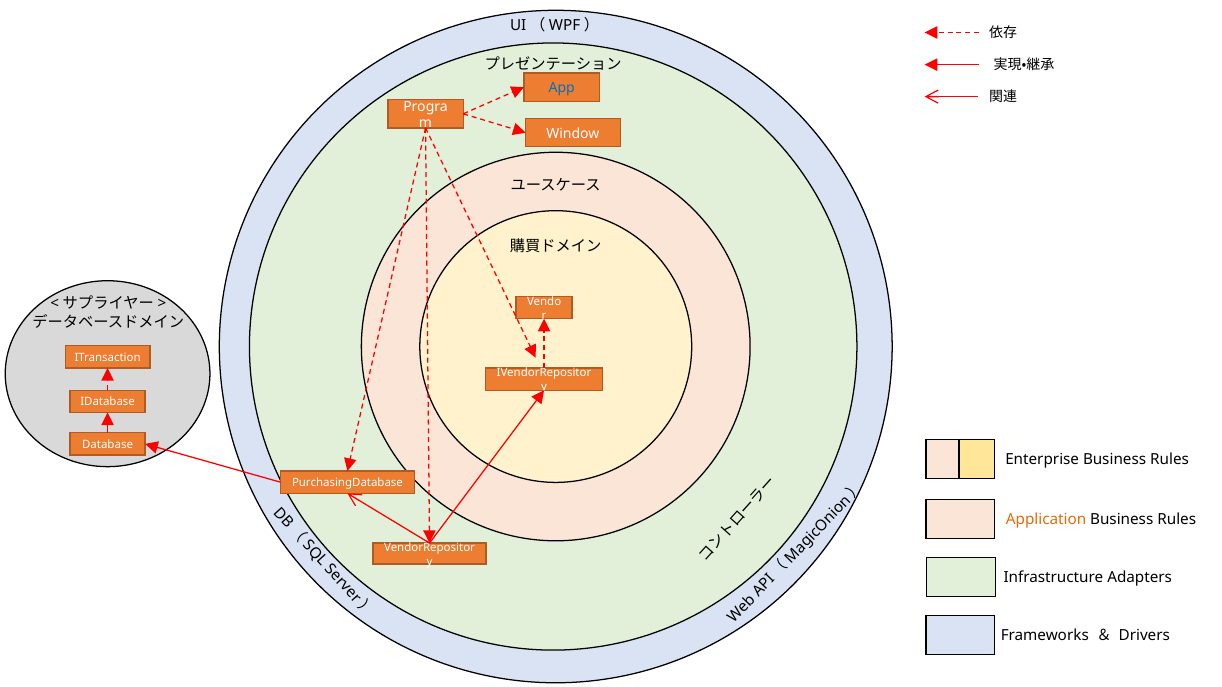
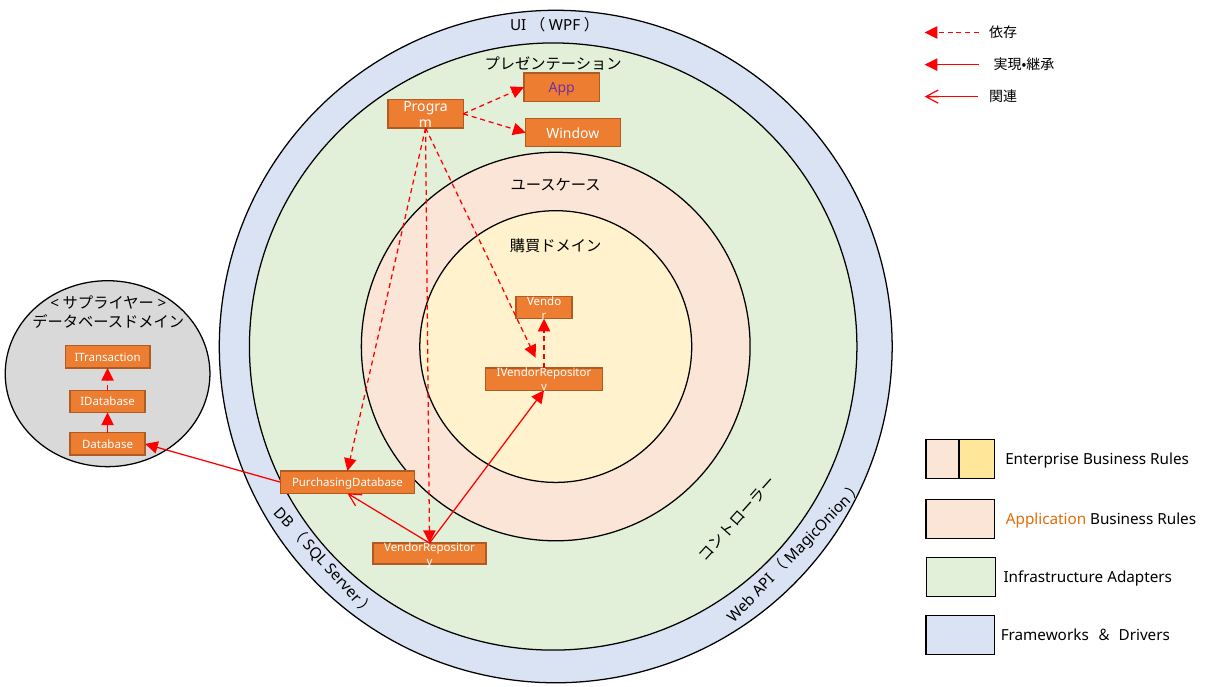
App colour: blue -> purple
